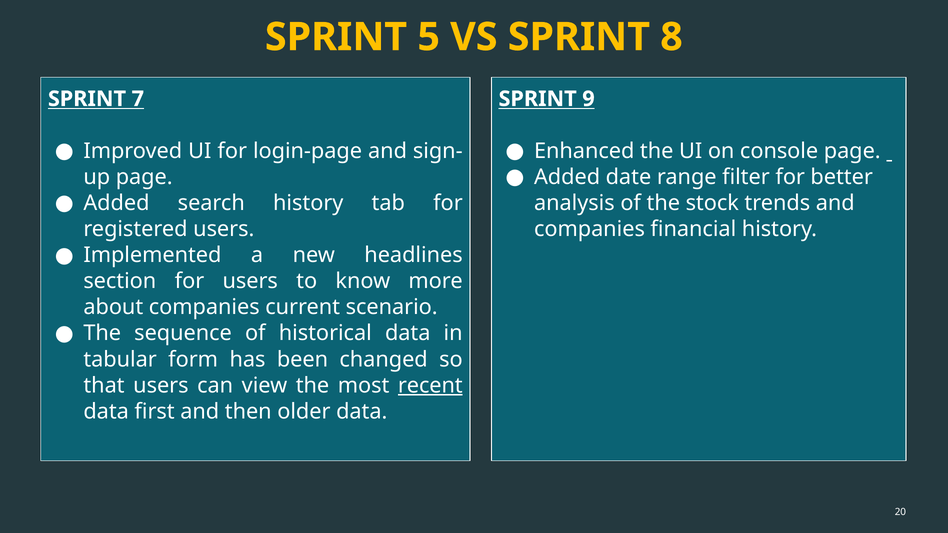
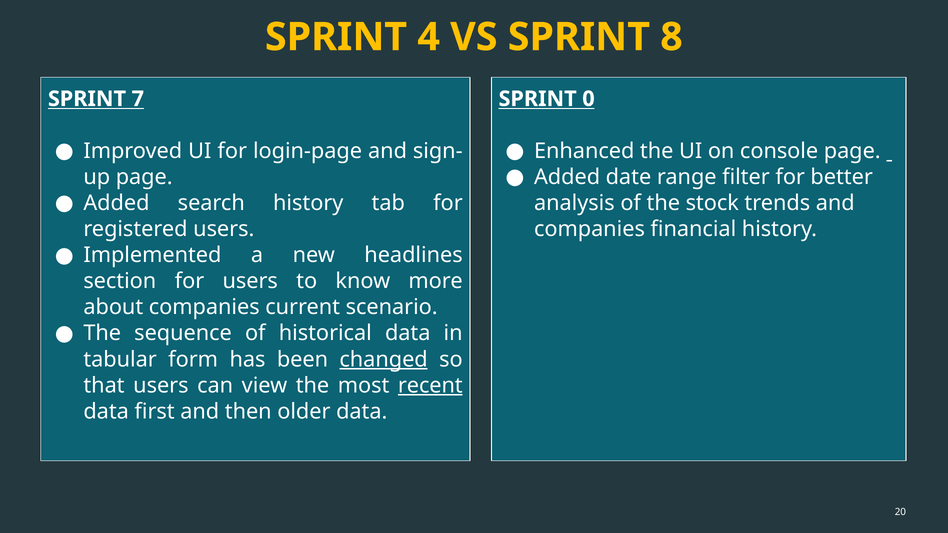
5: 5 -> 4
9: 9 -> 0
changed underline: none -> present
